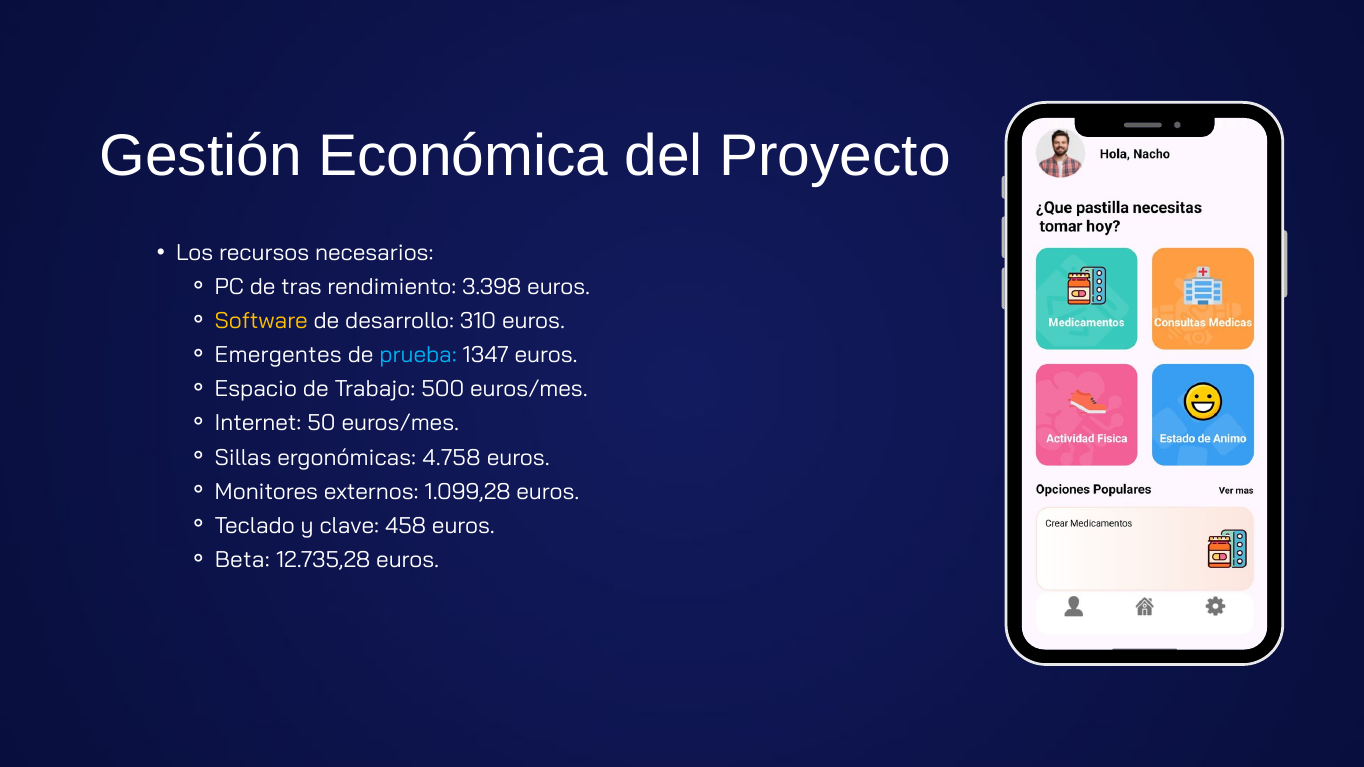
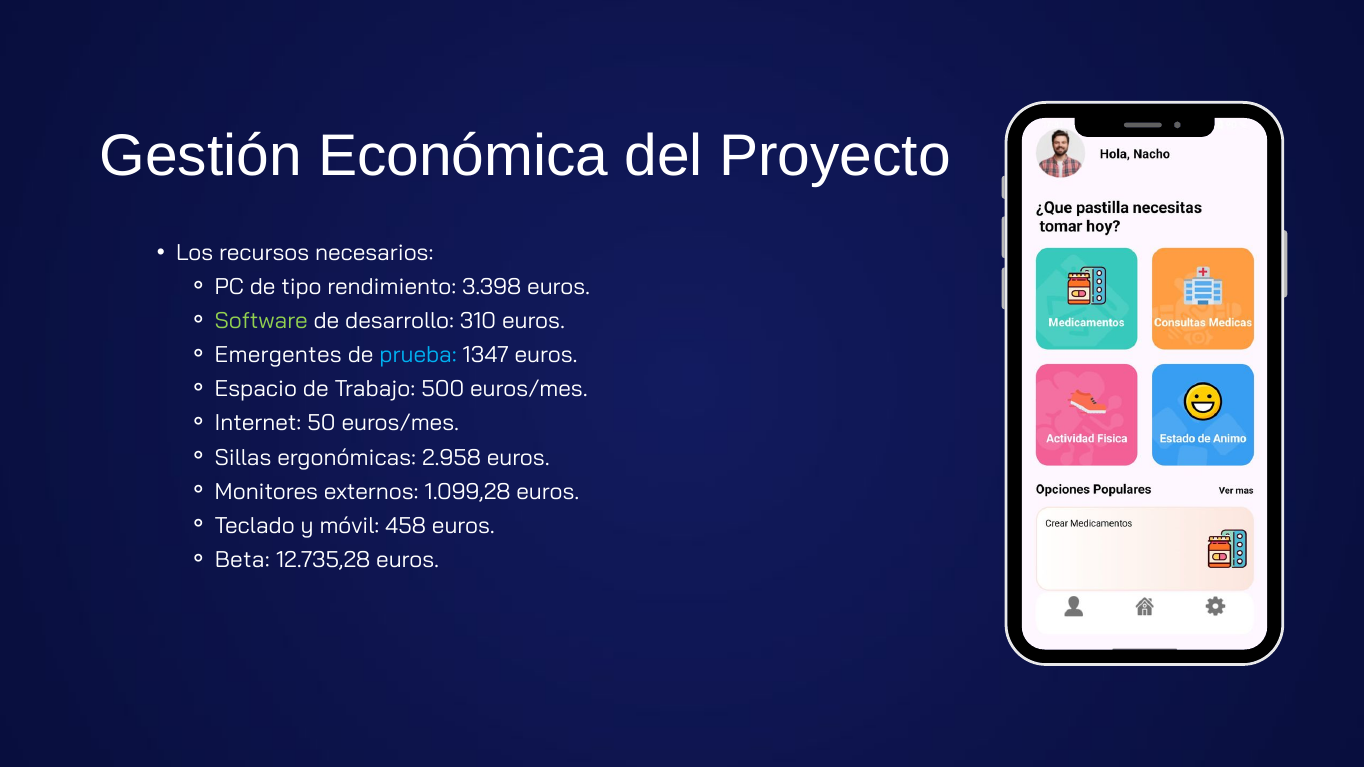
tras: tras -> tipo
Software colour: yellow -> light green
4.758: 4.758 -> 2.958
clave: clave -> móvil
